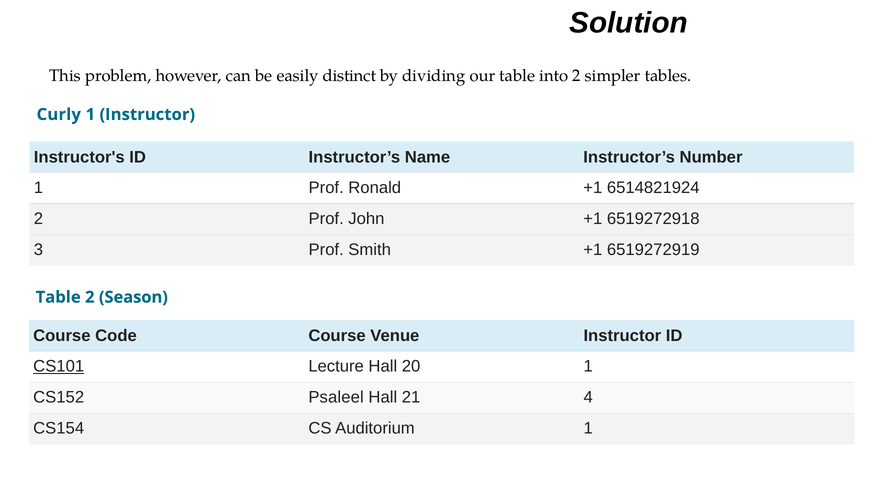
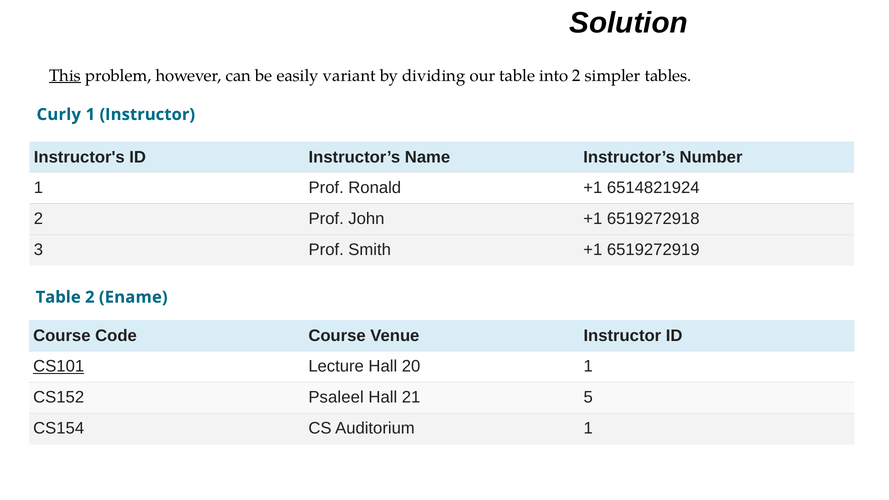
This underline: none -> present
distinct: distinct -> variant
Season: Season -> Ename
4: 4 -> 5
